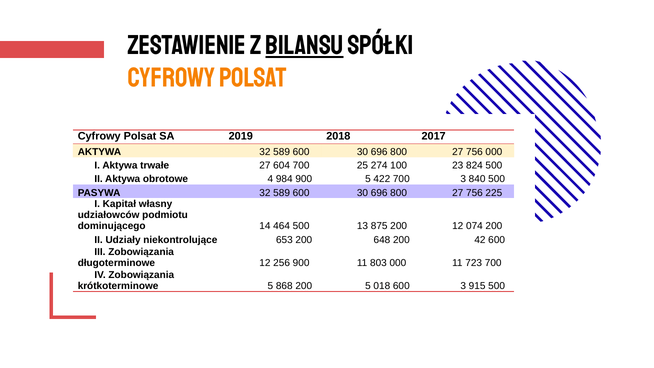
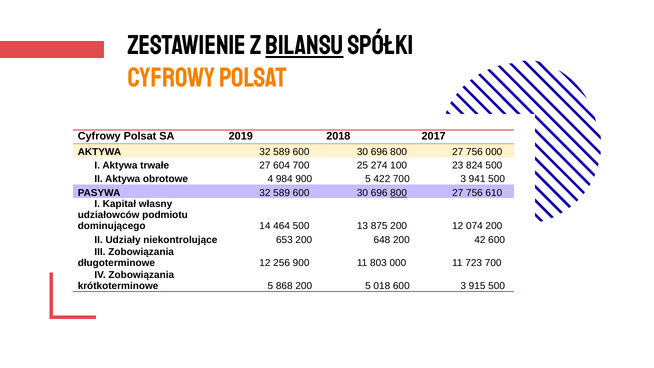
840: 840 -> 941
800 at (399, 193) underline: none -> present
225: 225 -> 610
